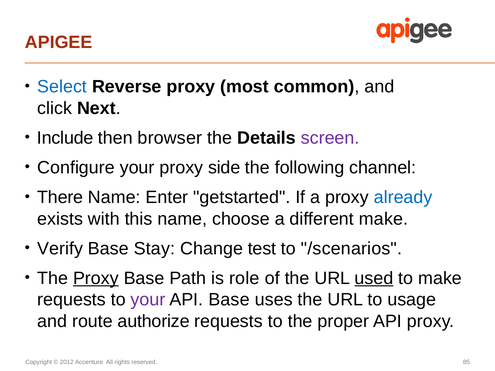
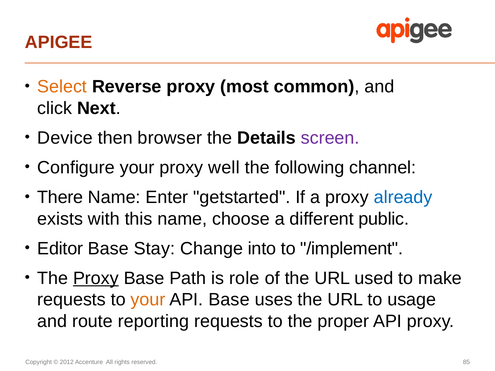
Select colour: blue -> orange
Include: Include -> Device
side: side -> well
different make: make -> public
Verify: Verify -> Editor
test: test -> into
/scenarios: /scenarios -> /implement
used underline: present -> none
your at (148, 300) colour: purple -> orange
authorize: authorize -> reporting
